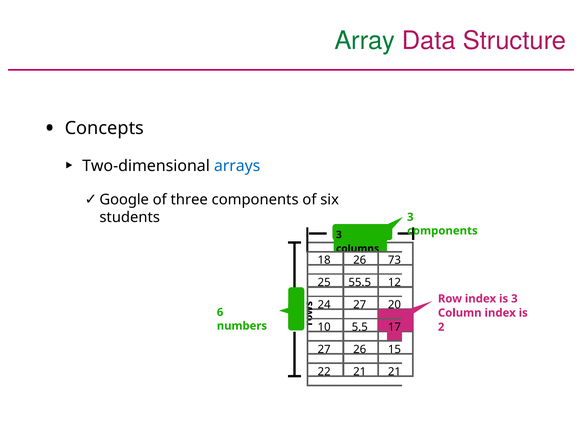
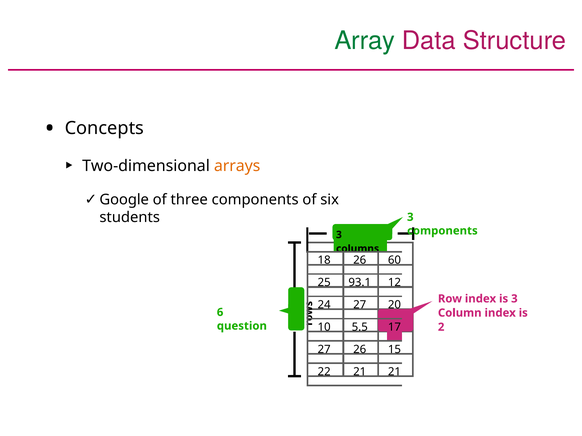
arrays colour: blue -> orange
73: 73 -> 60
55.5: 55.5 -> 93.1
numbers: numbers -> question
